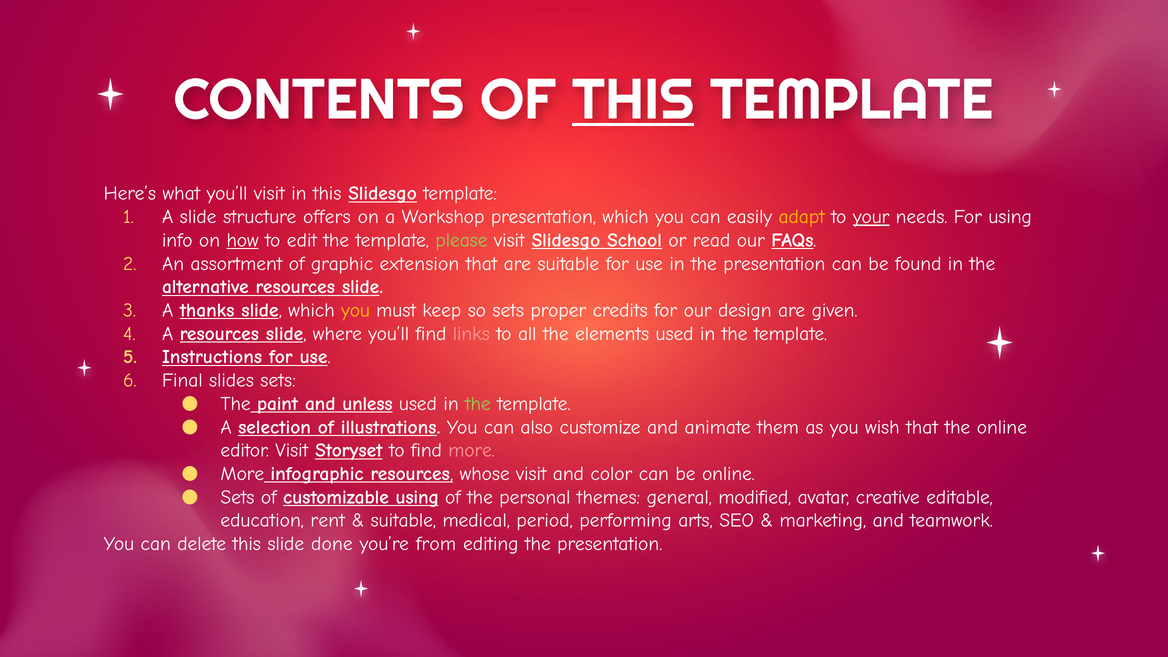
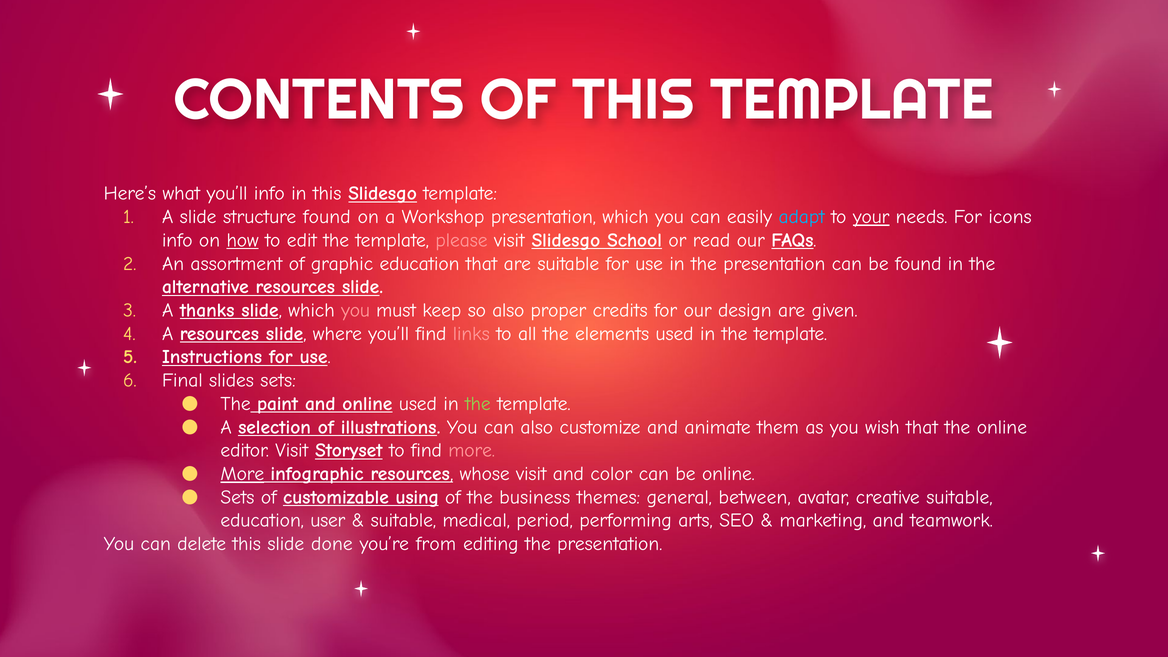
THIS at (633, 100) underline: present -> none
you’ll visit: visit -> info
structure offers: offers -> found
adapt colour: yellow -> light blue
For using: using -> icons
please colour: light green -> pink
graphic extension: extension -> education
you at (356, 310) colour: yellow -> pink
so sets: sets -> also
and unless: unless -> online
More at (242, 474) underline: none -> present
personal: personal -> business
modified: modified -> between
creative editable: editable -> suitable
rent: rent -> user
